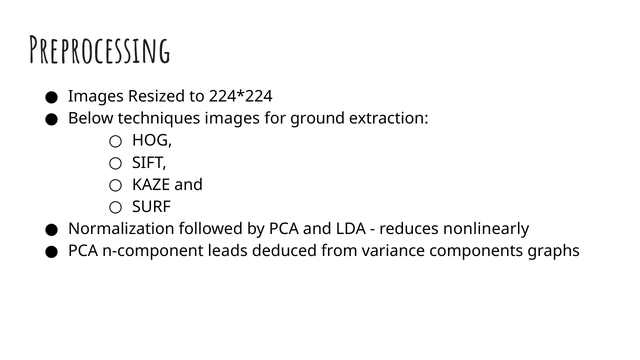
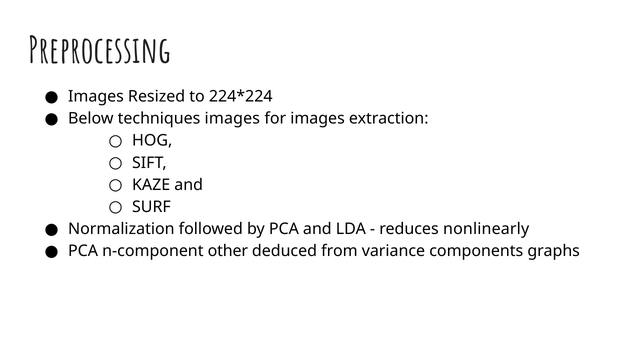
for ground: ground -> images
leads: leads -> other
